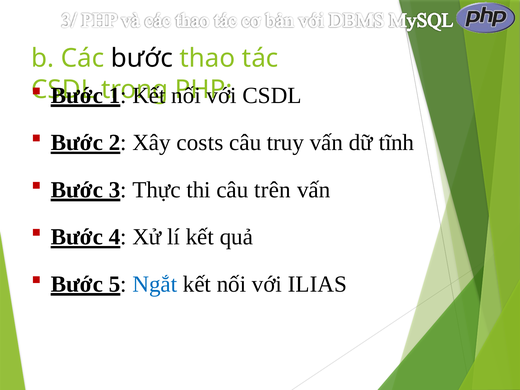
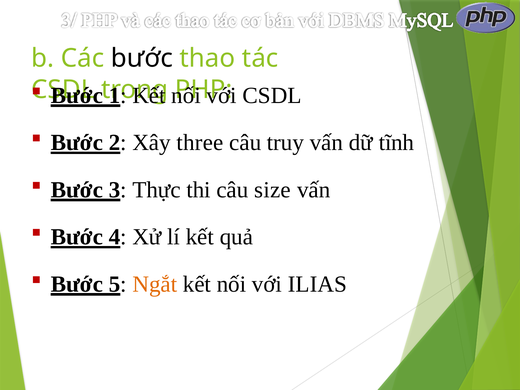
costs: costs -> three
trên: trên -> size
Ngắt colour: blue -> orange
